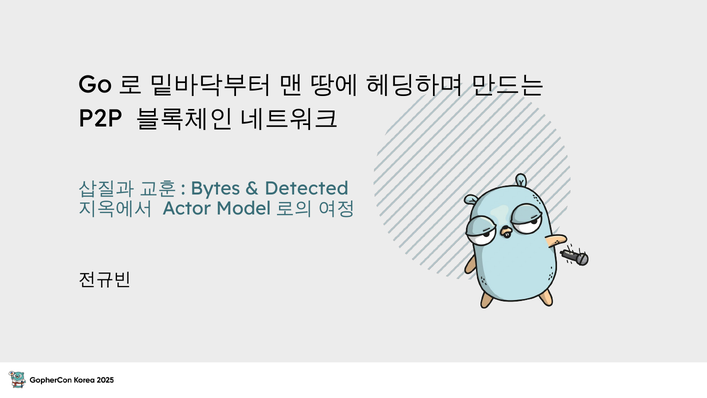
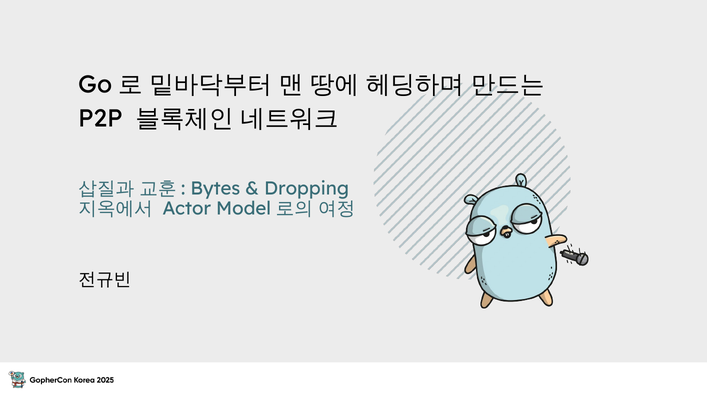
Detected: Detected -> Dropping
